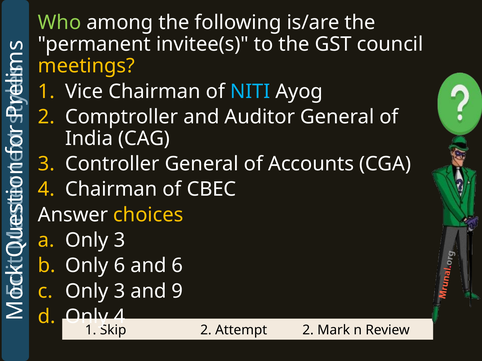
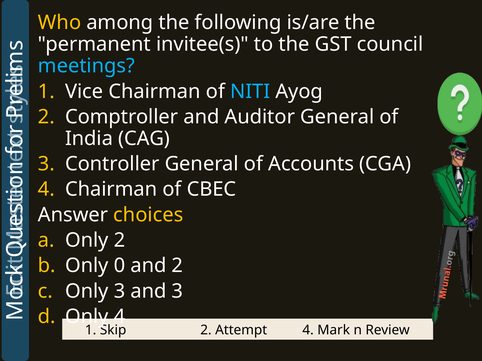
Who colour: light green -> yellow
meetings colour: yellow -> light blue
3 at (119, 241): 3 -> 2
Only 6: 6 -> 0
and 6: 6 -> 2
and 9: 9 -> 3
2 at (308, 331): 2 -> 4
